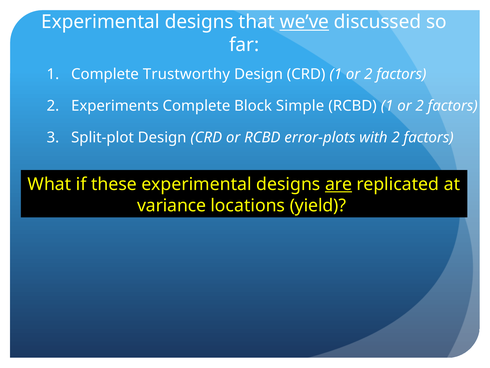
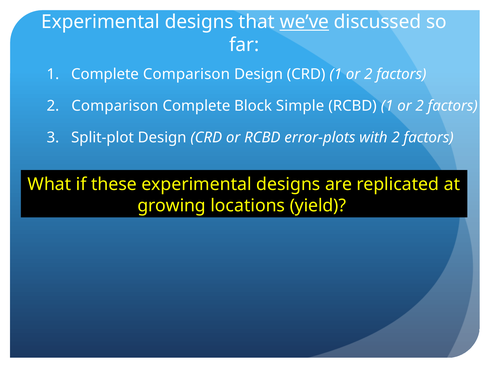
Complete Trustworthy: Trustworthy -> Comparison
2 Experiments: Experiments -> Comparison
are underline: present -> none
variance: variance -> growing
